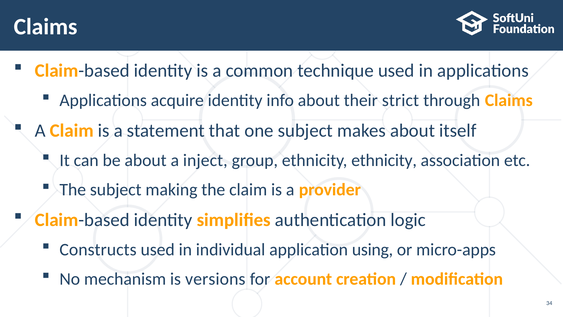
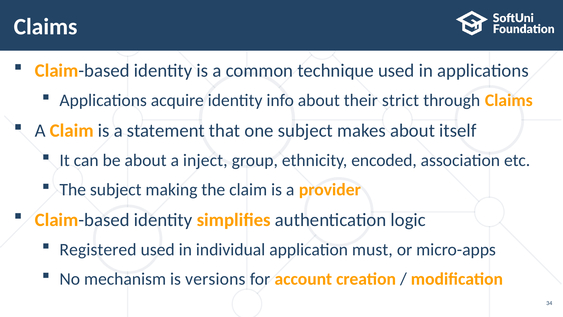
ethnicity ethnicity: ethnicity -> encoded
Constructs: Constructs -> Registered
using: using -> must
